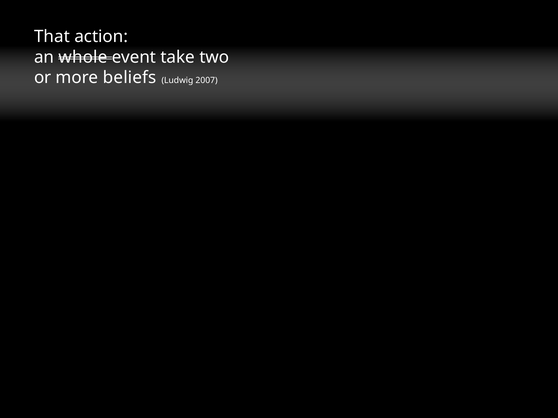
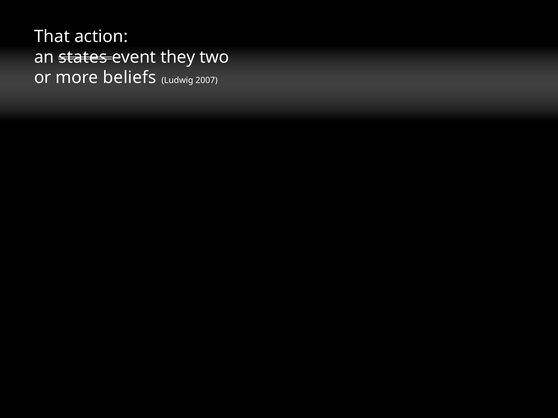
whole: whole -> states
take: take -> they
